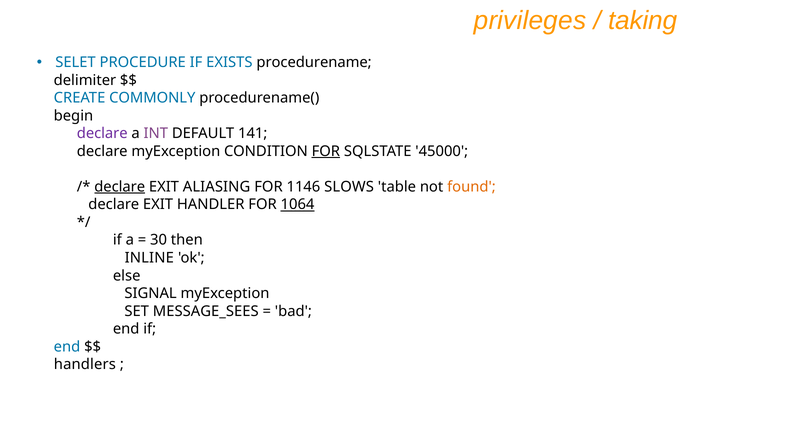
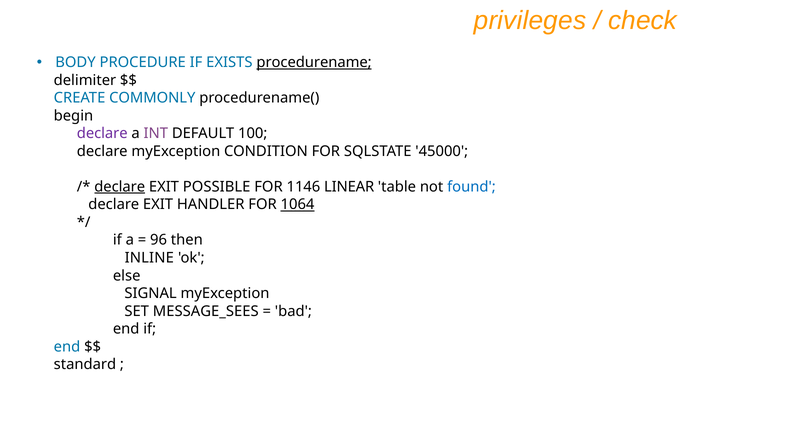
taking: taking -> check
SELET: SELET -> BODY
procedurename underline: none -> present
141: 141 -> 100
FOR at (326, 151) underline: present -> none
ALIASING: ALIASING -> POSSIBLE
SLOWS: SLOWS -> LINEAR
found colour: orange -> blue
30: 30 -> 96
handlers: handlers -> standard
